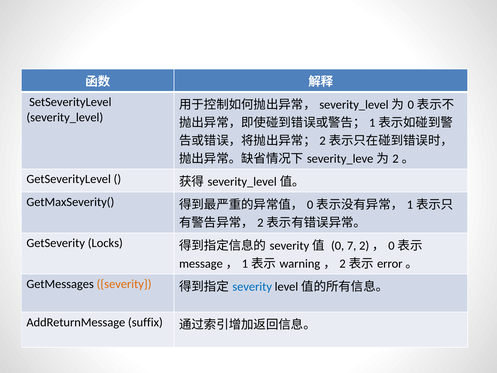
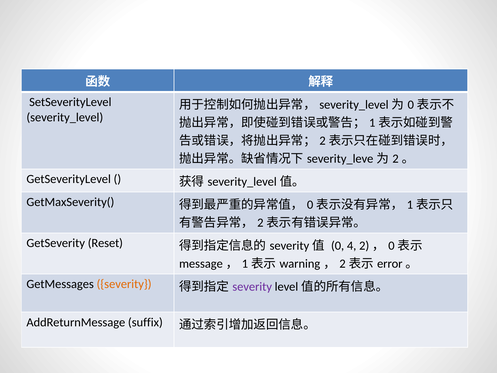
Locks: Locks -> Reset
7: 7 -> 4
severity at (252, 287) colour: blue -> purple
